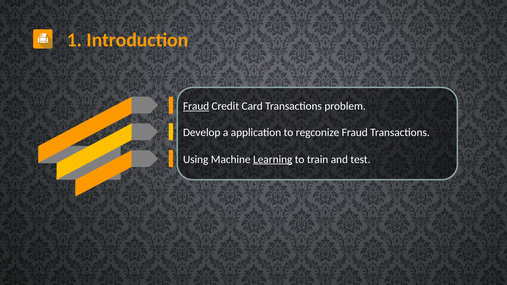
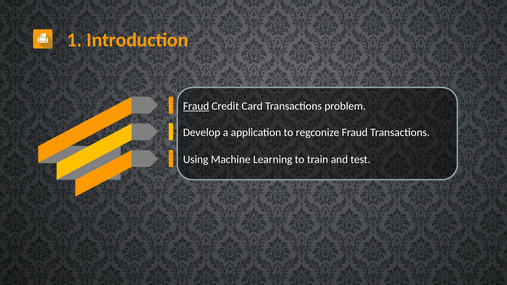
Learning underline: present -> none
